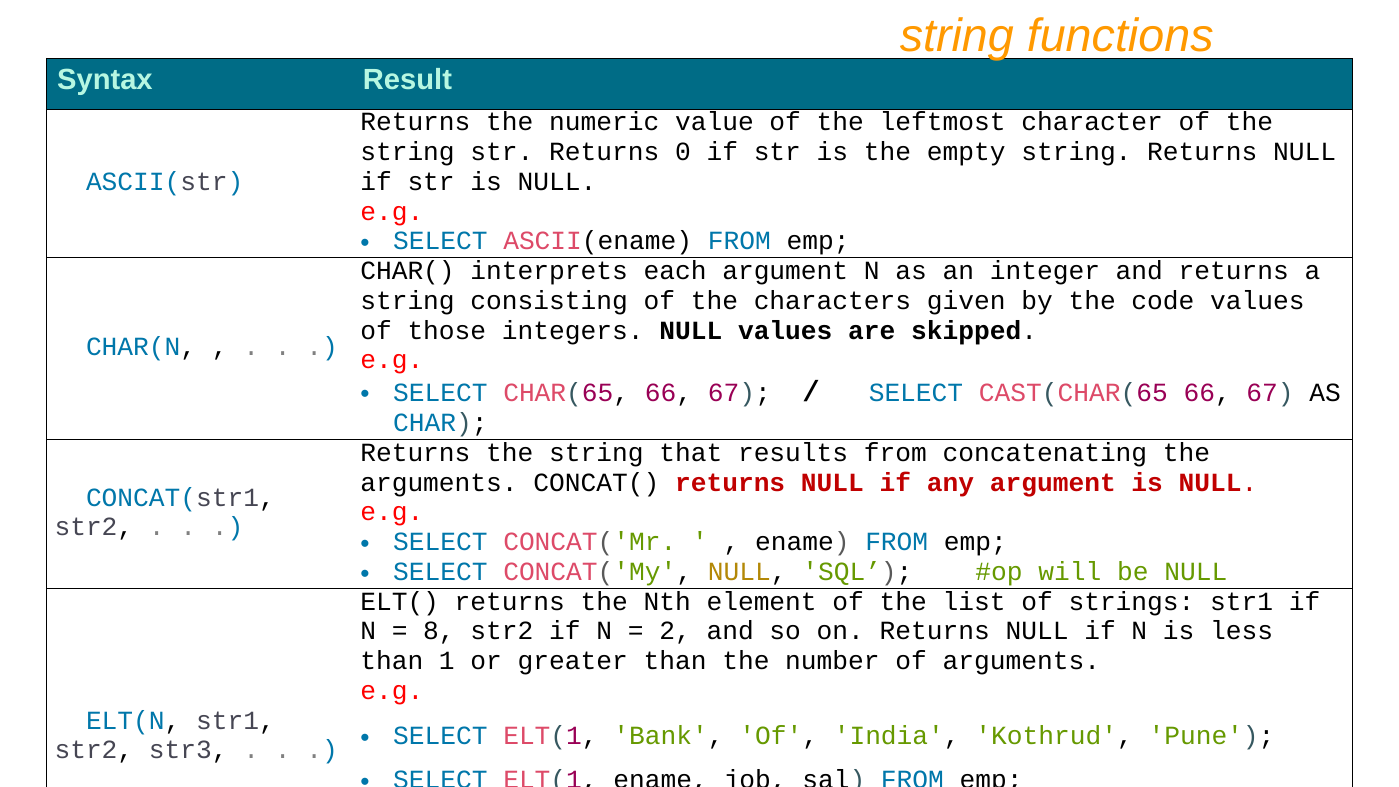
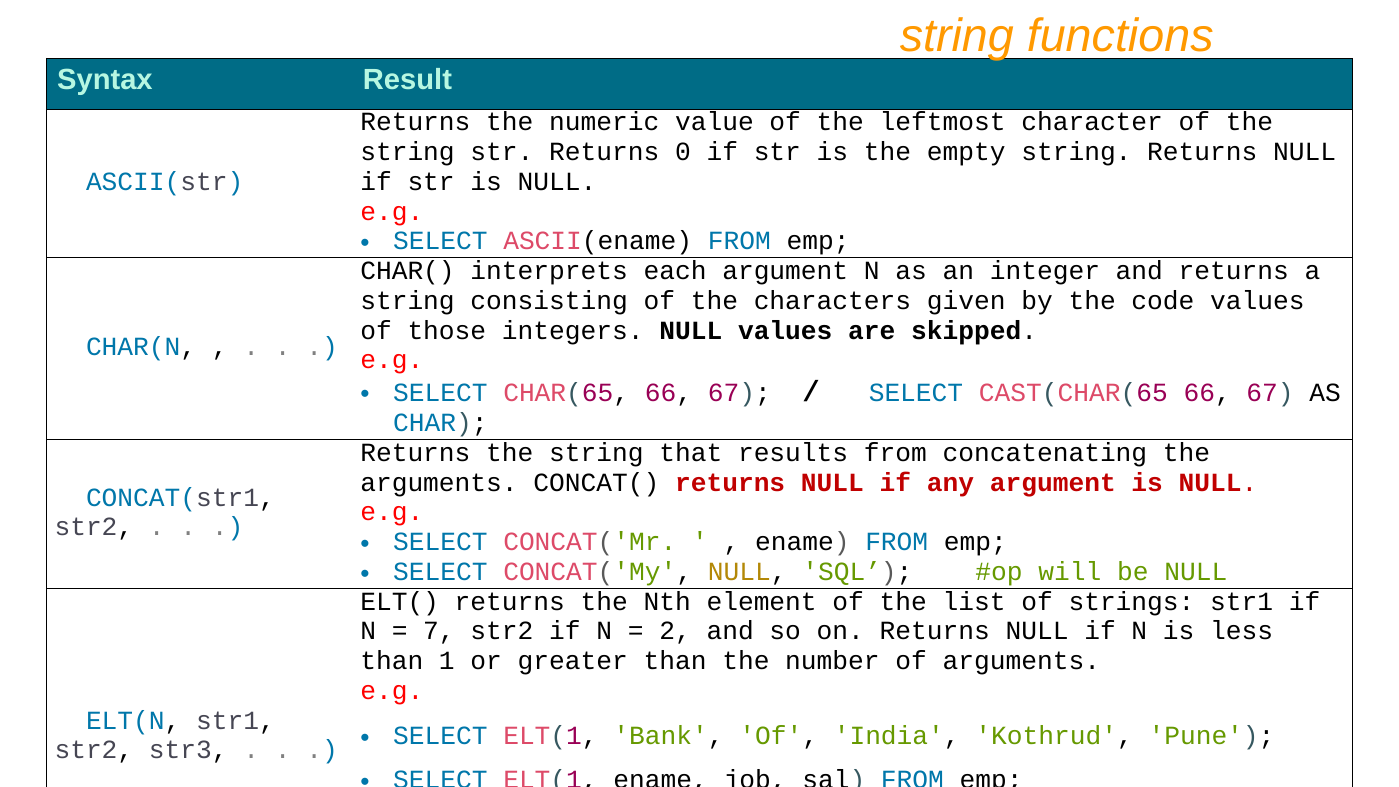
8: 8 -> 7
